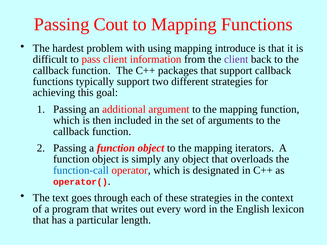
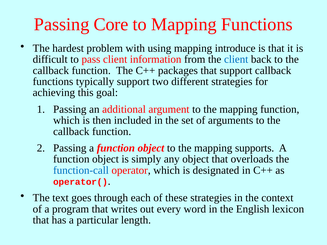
Cout: Cout -> Core
client at (236, 59) colour: purple -> blue
iterators: iterators -> supports
